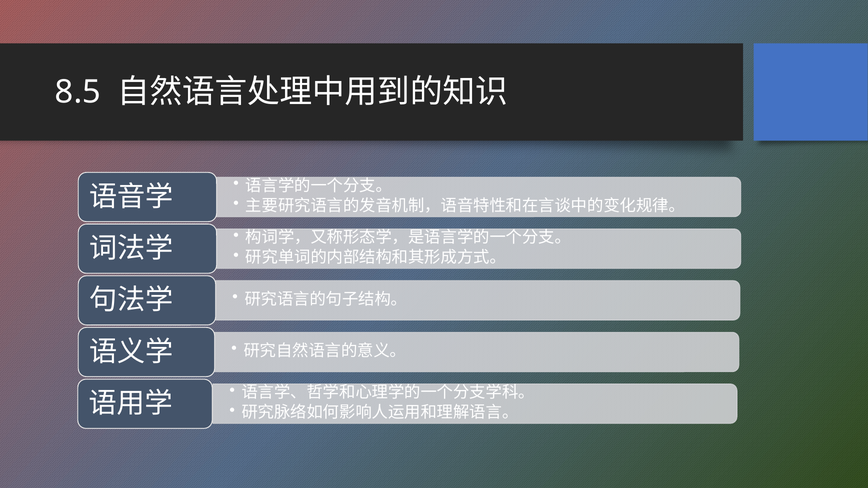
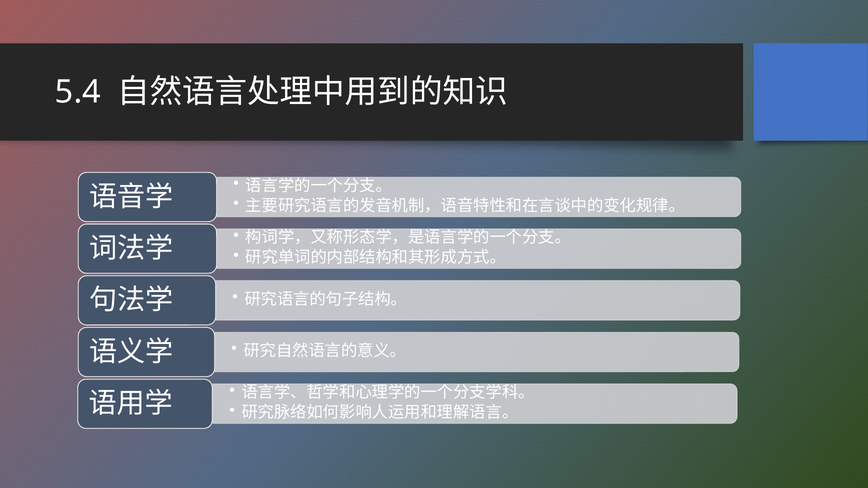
8.5: 8.5 -> 5.4
